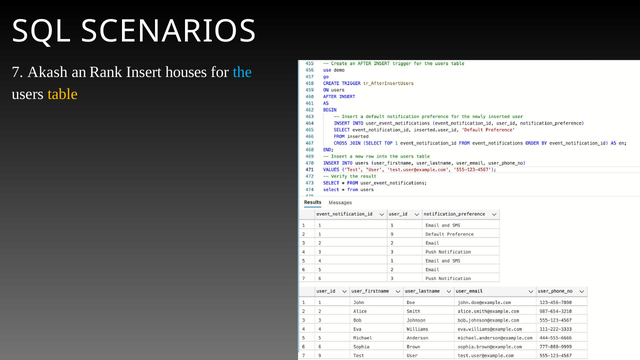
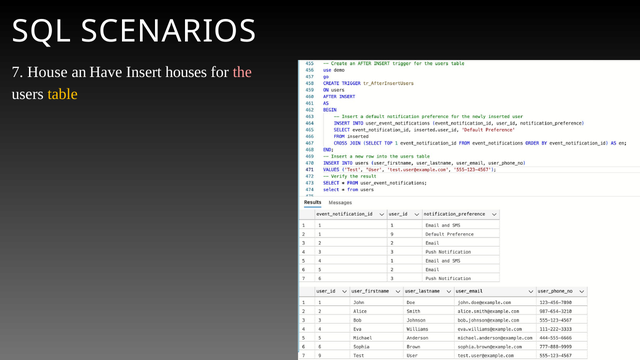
Akash: Akash -> House
Rank: Rank -> Have
the colour: light blue -> pink
